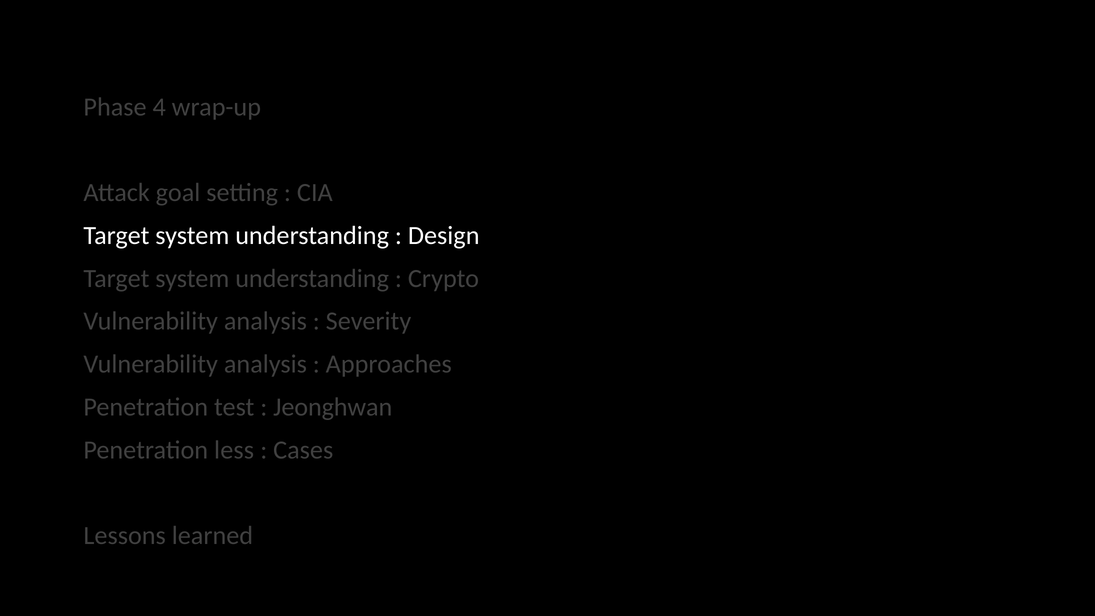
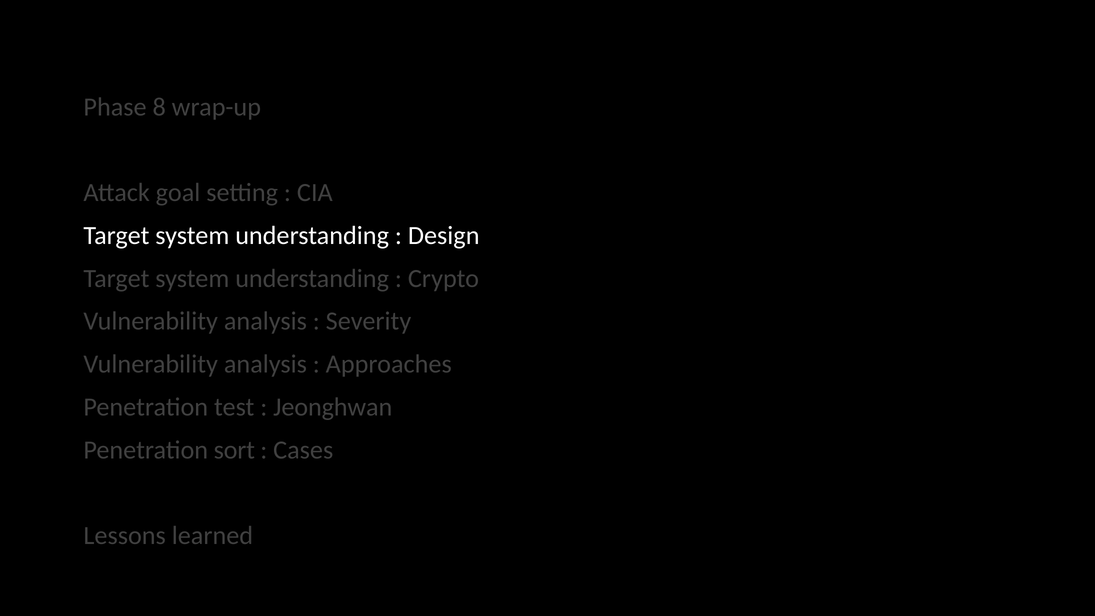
4: 4 -> 8
less: less -> sort
